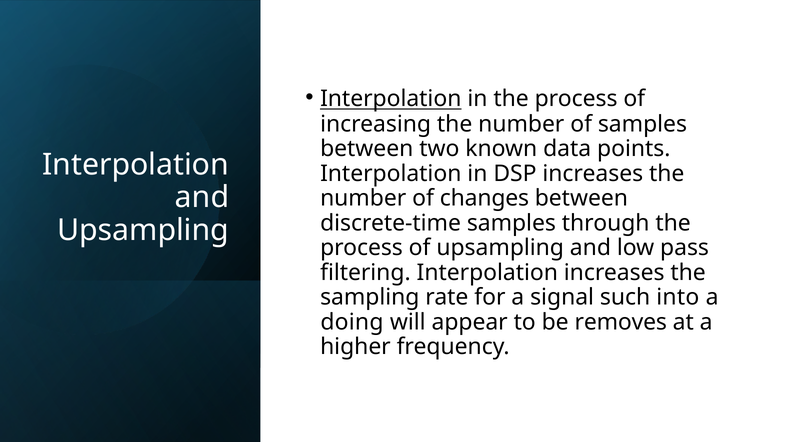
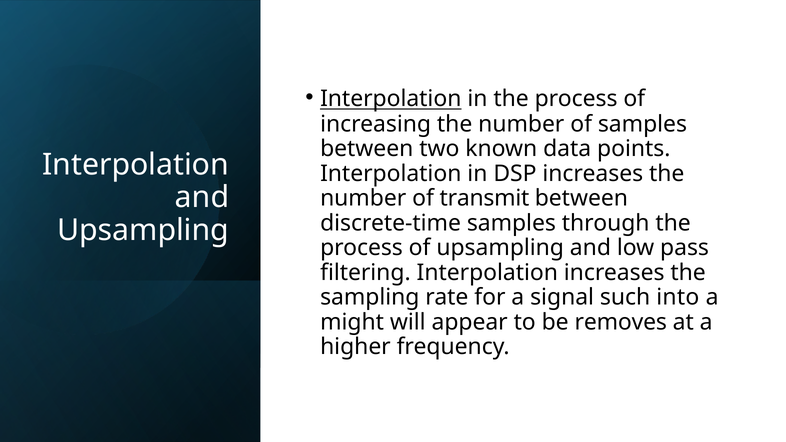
changes: changes -> transmit
doing: doing -> might
